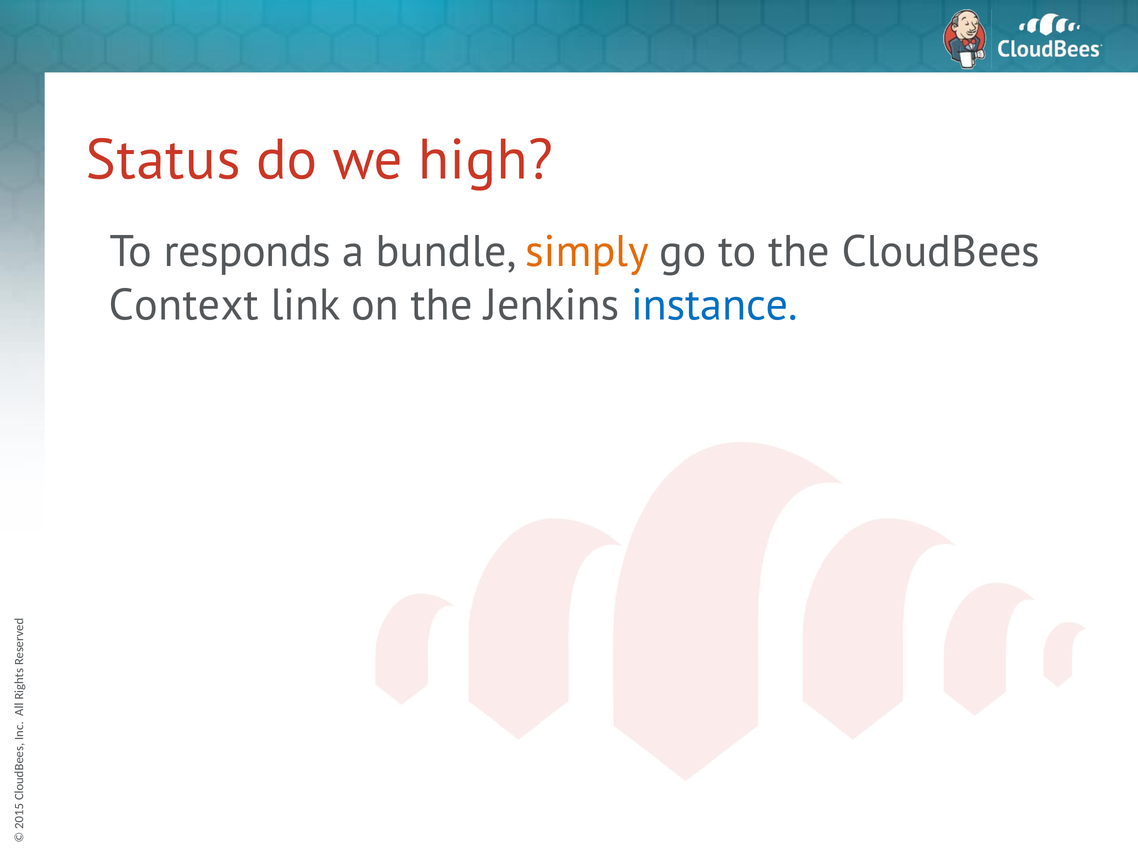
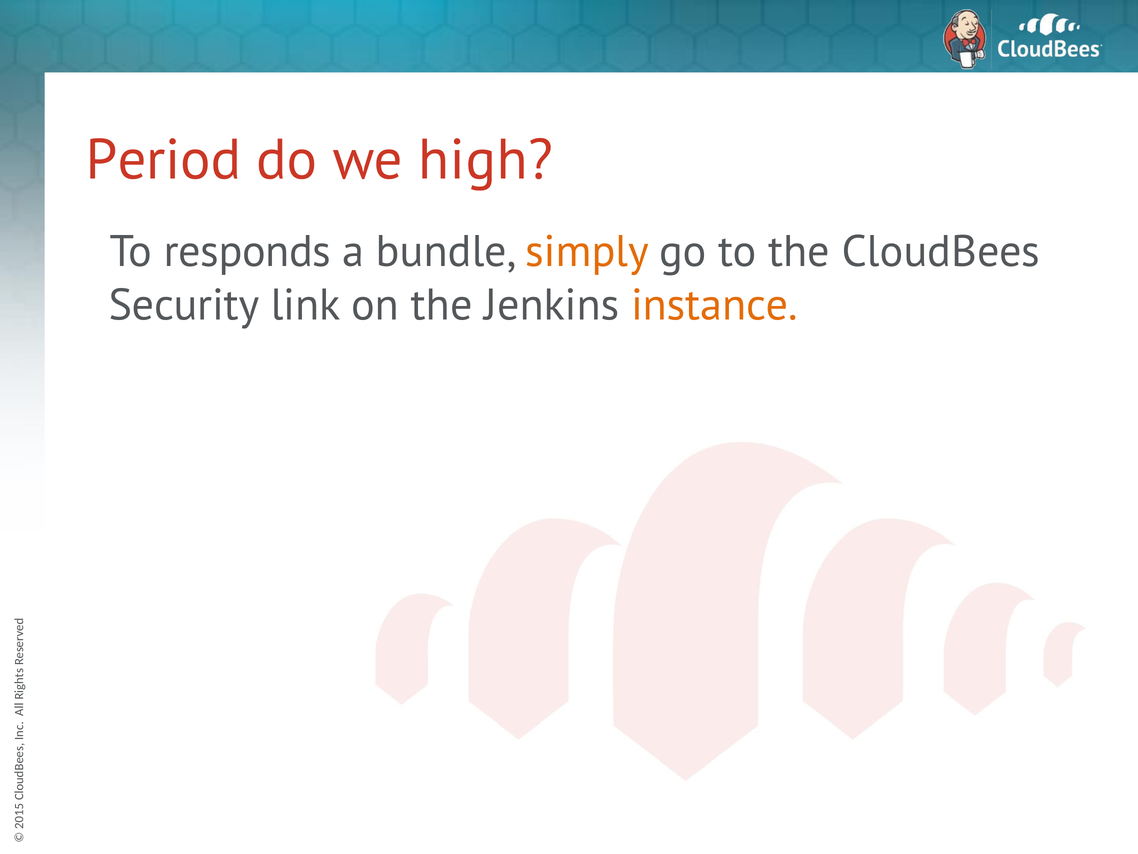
Status: Status -> Period
Context: Context -> Security
instance colour: blue -> orange
